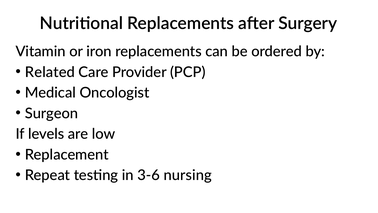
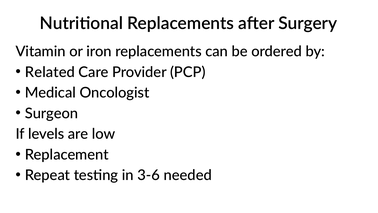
nursing: nursing -> needed
